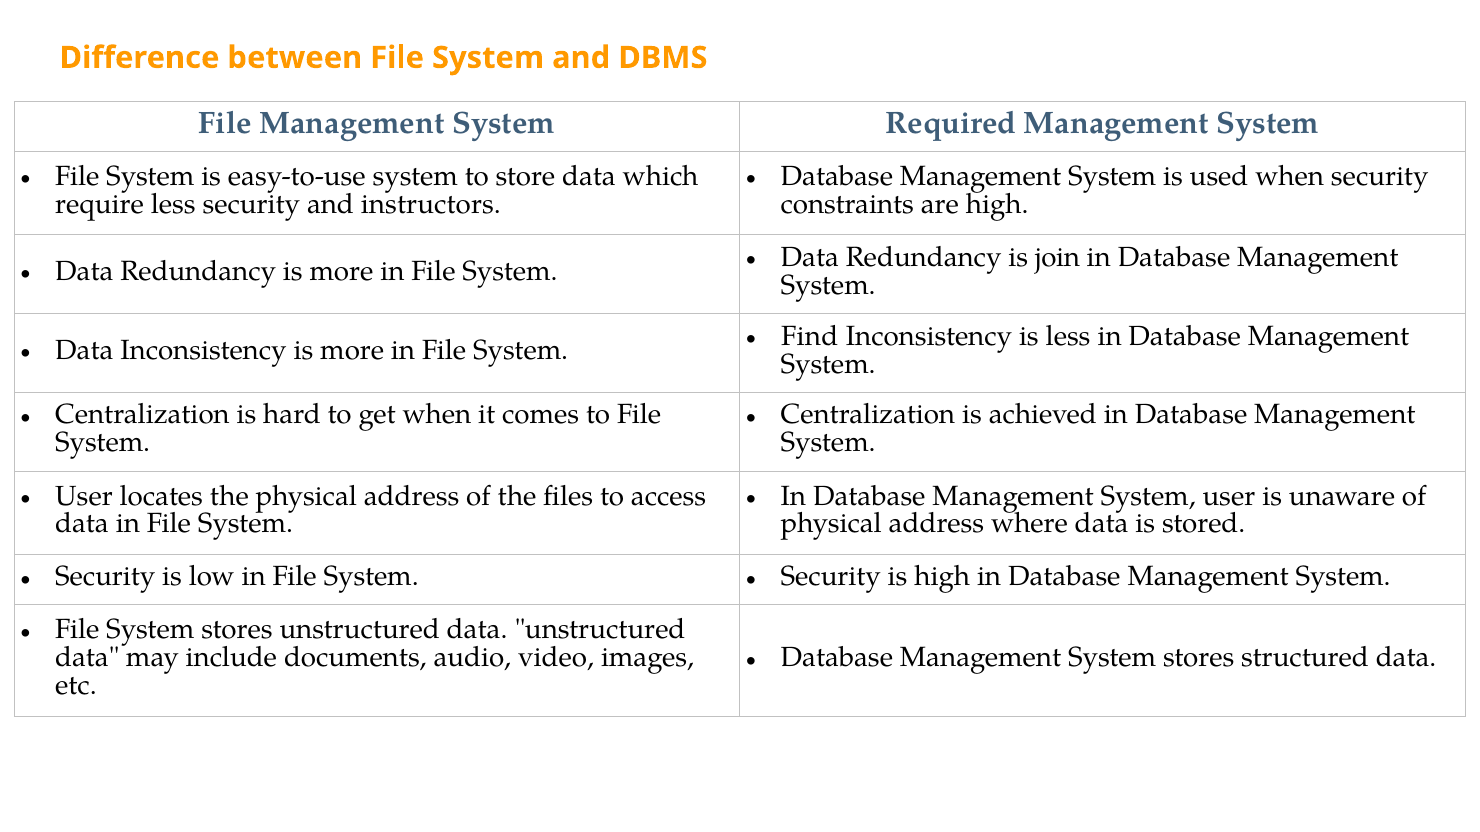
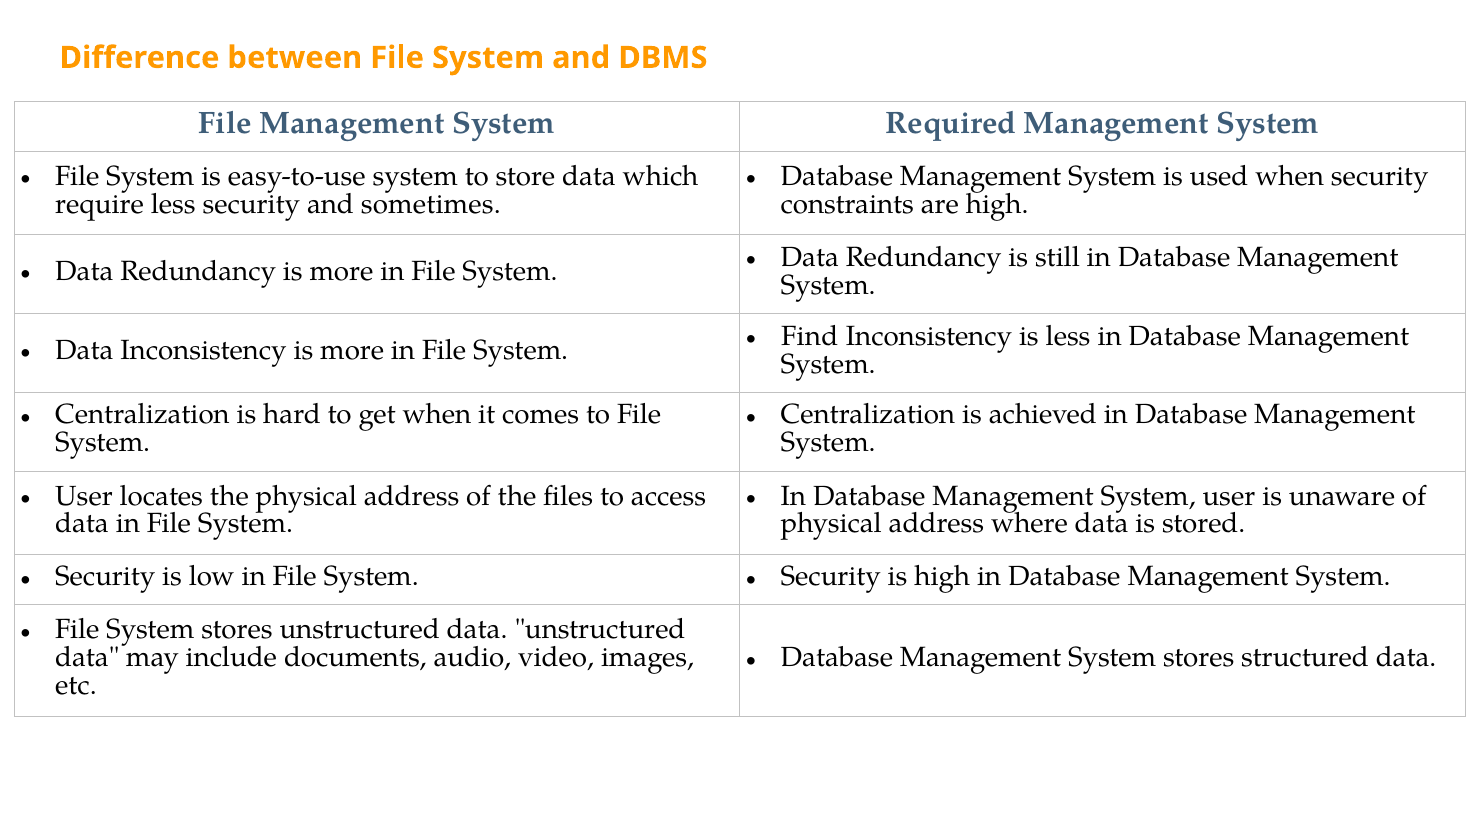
instructors: instructors -> sometimes
join: join -> still
